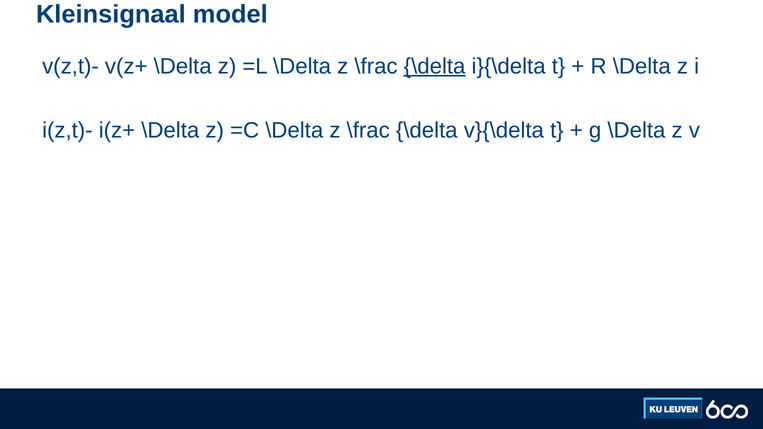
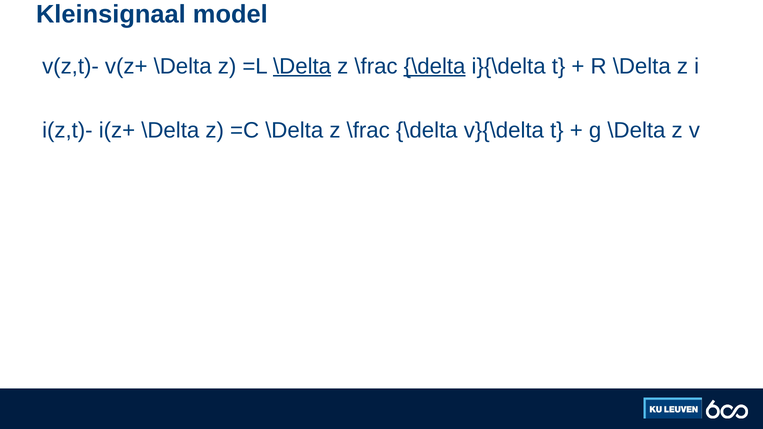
\Delta at (302, 66) underline: none -> present
